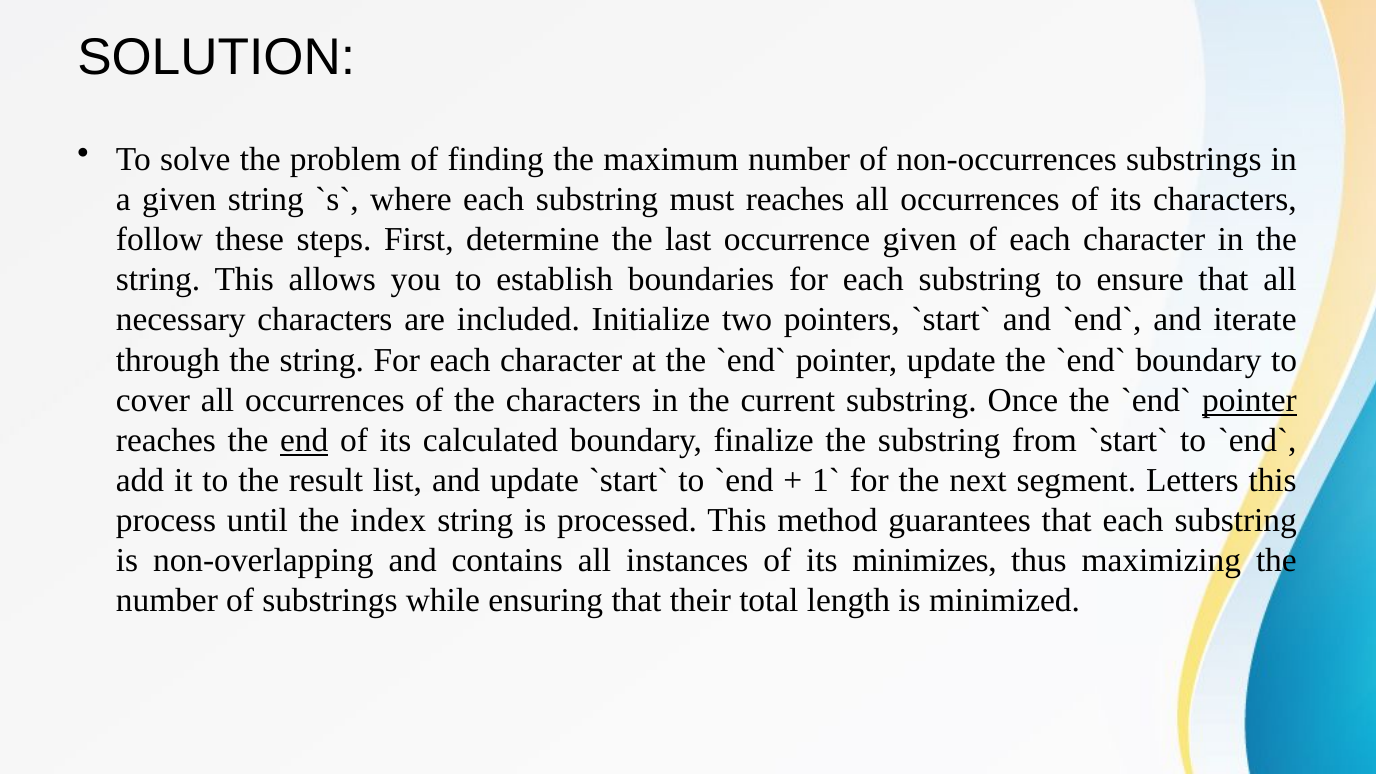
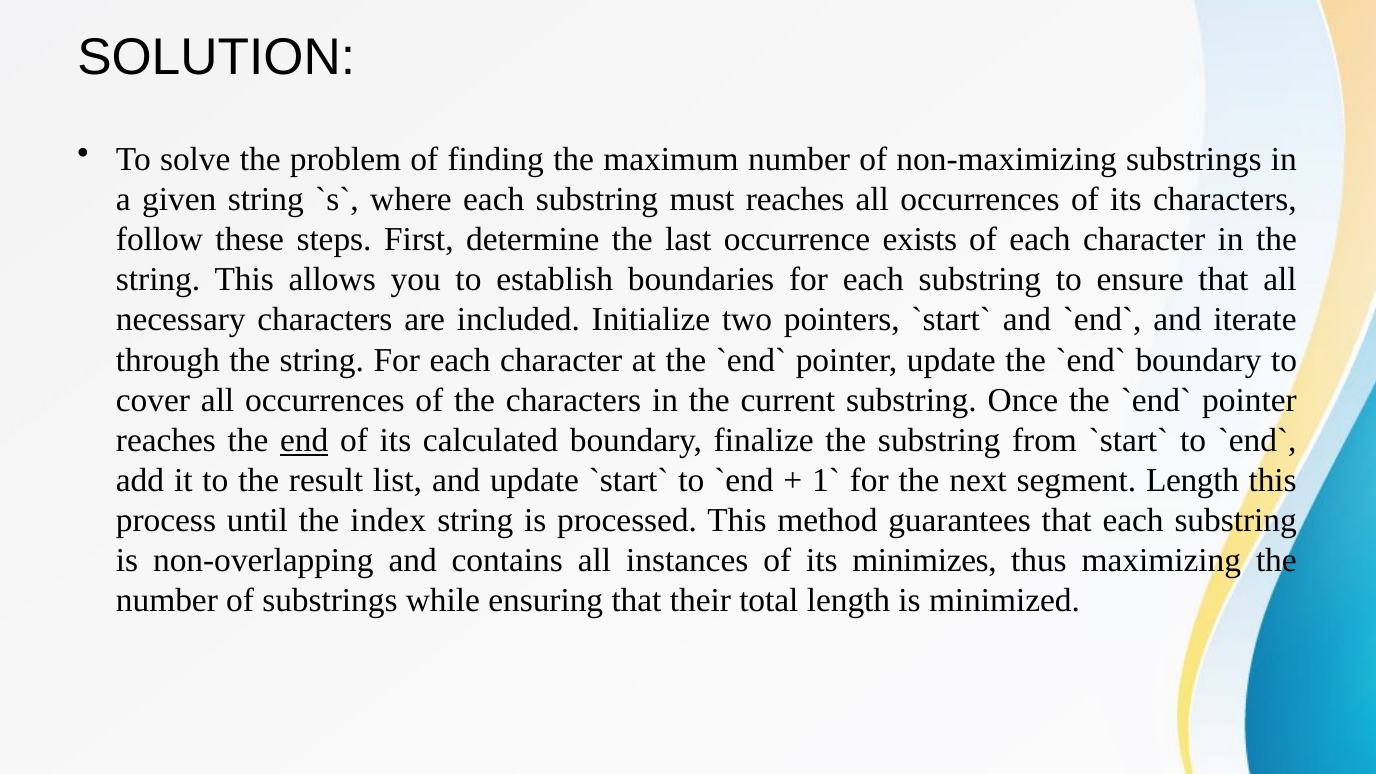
non-occurrences: non-occurrences -> non-maximizing
occurrence given: given -> exists
pointer at (1249, 400) underline: present -> none
segment Letters: Letters -> Length
